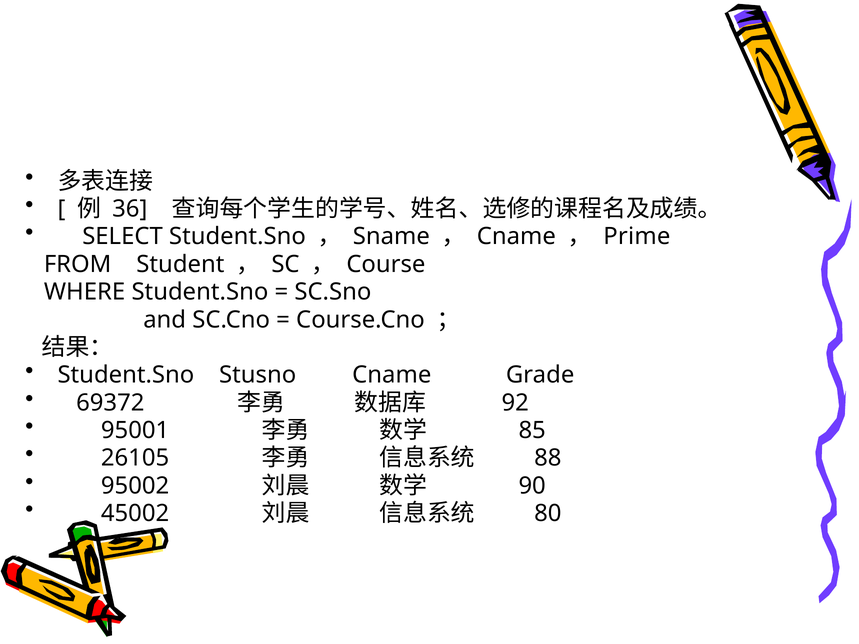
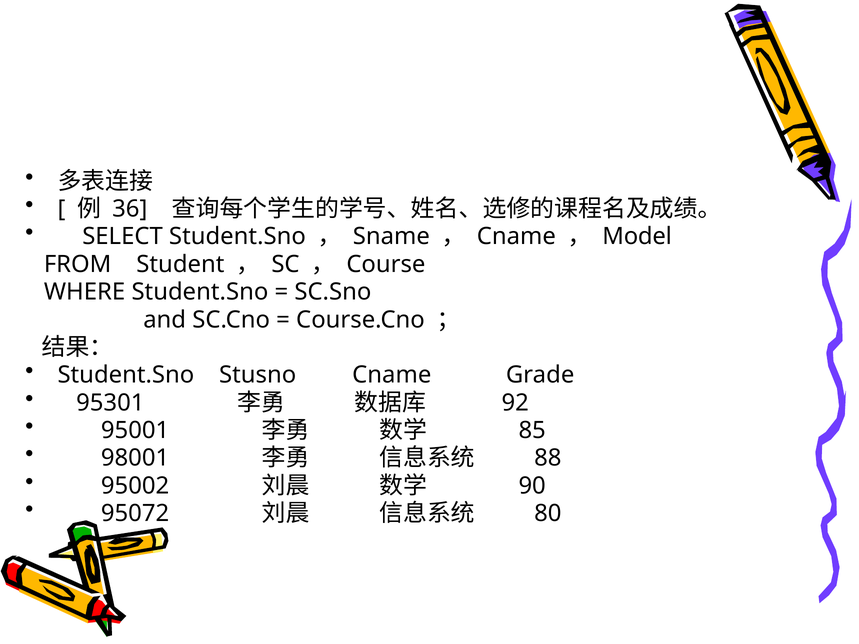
Prime: Prime -> Model
69372: 69372 -> 95301
26105: 26105 -> 98001
45002: 45002 -> 95072
